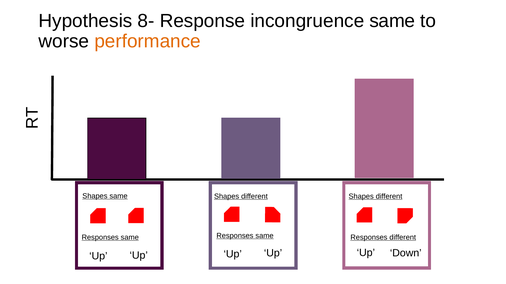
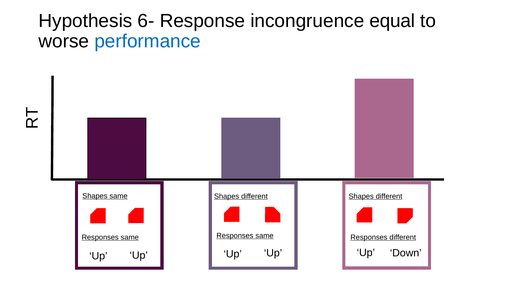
8-: 8- -> 6-
incongruence same: same -> equal
performance colour: orange -> blue
